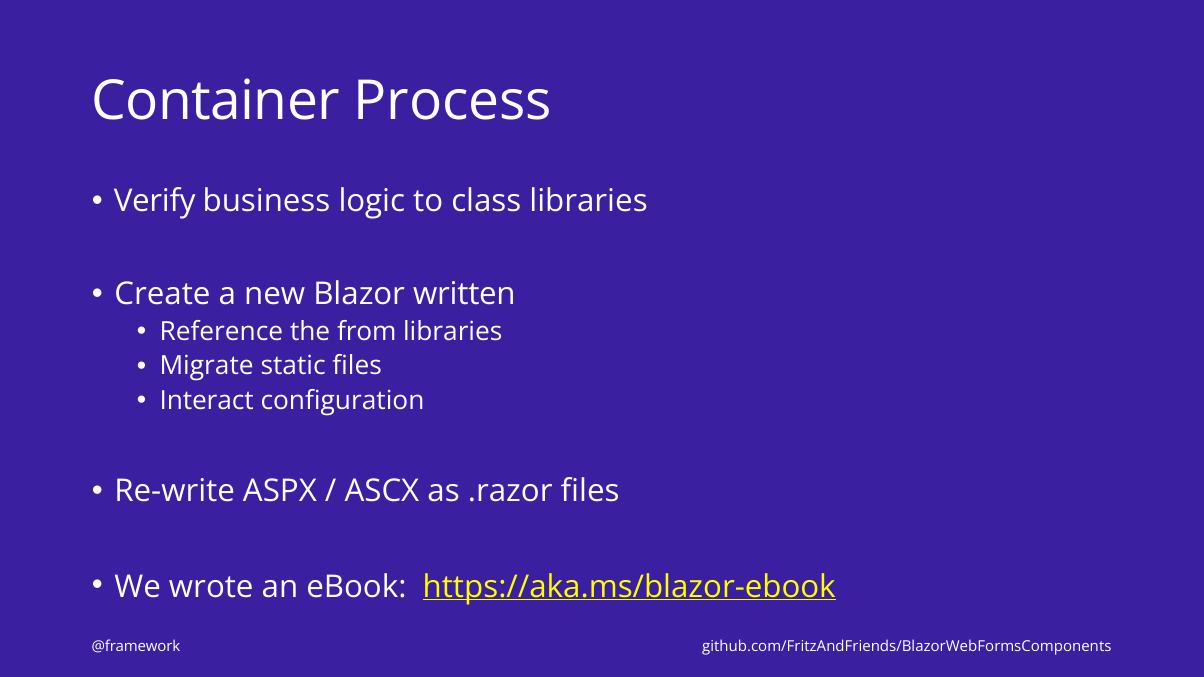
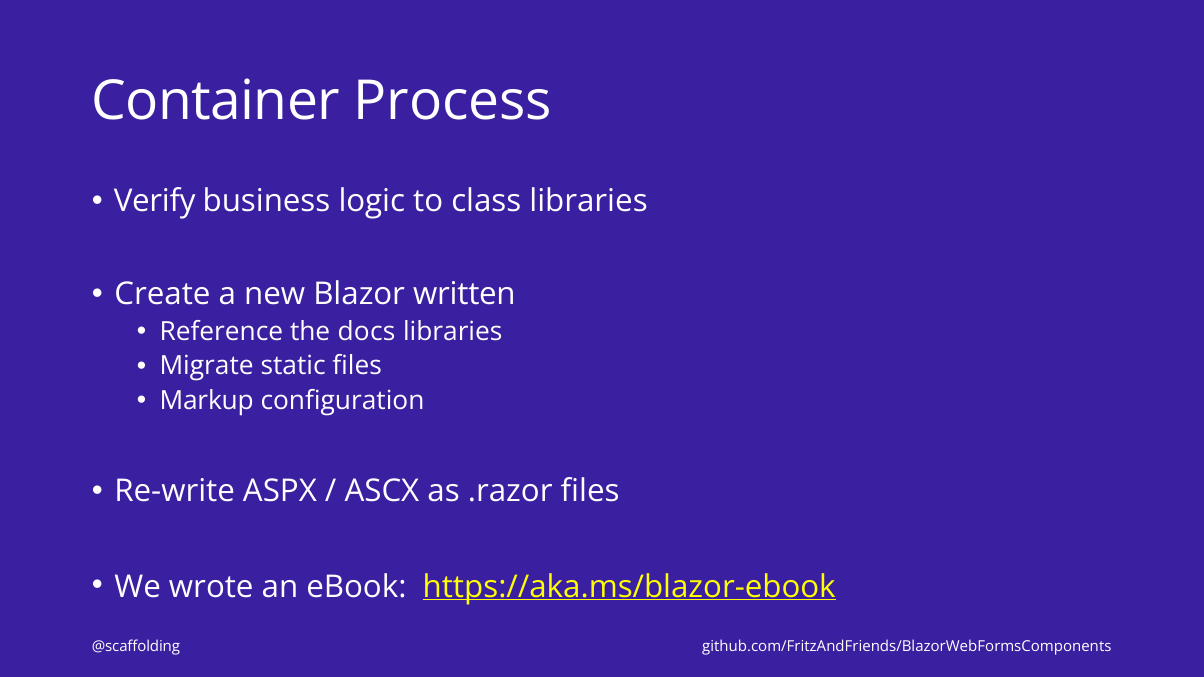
from: from -> docs
Interact: Interact -> Markup
@framework: @framework -> @scaffolding
